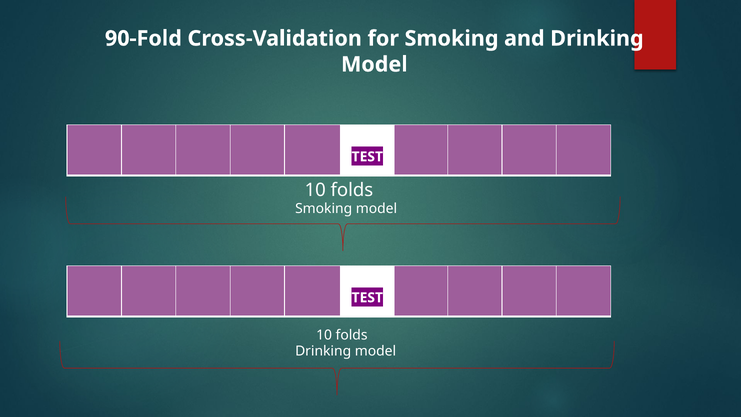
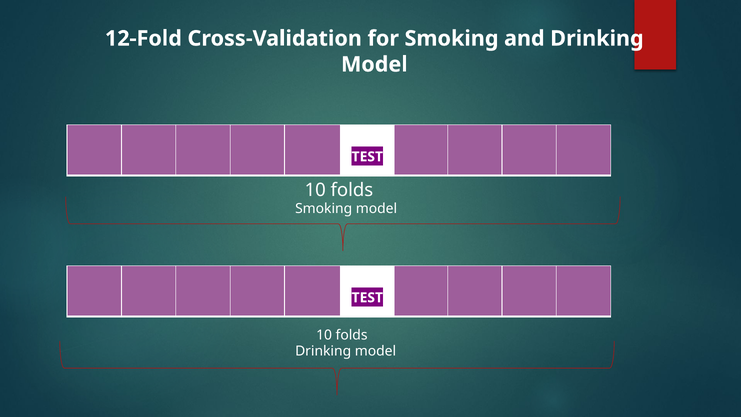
90-Fold: 90-Fold -> 12-Fold
